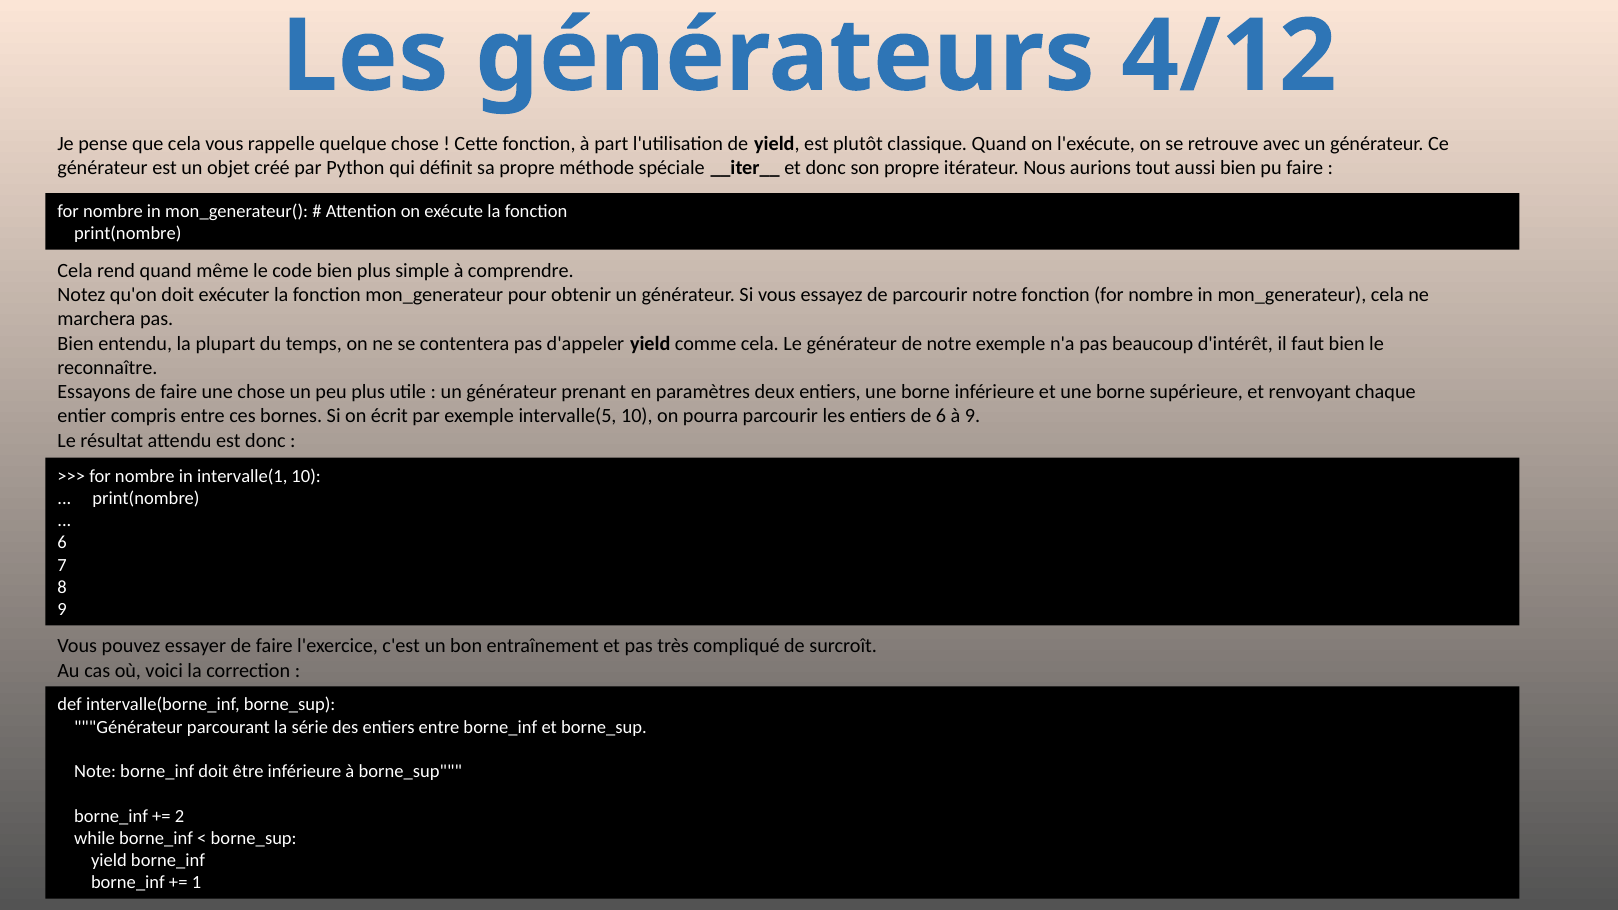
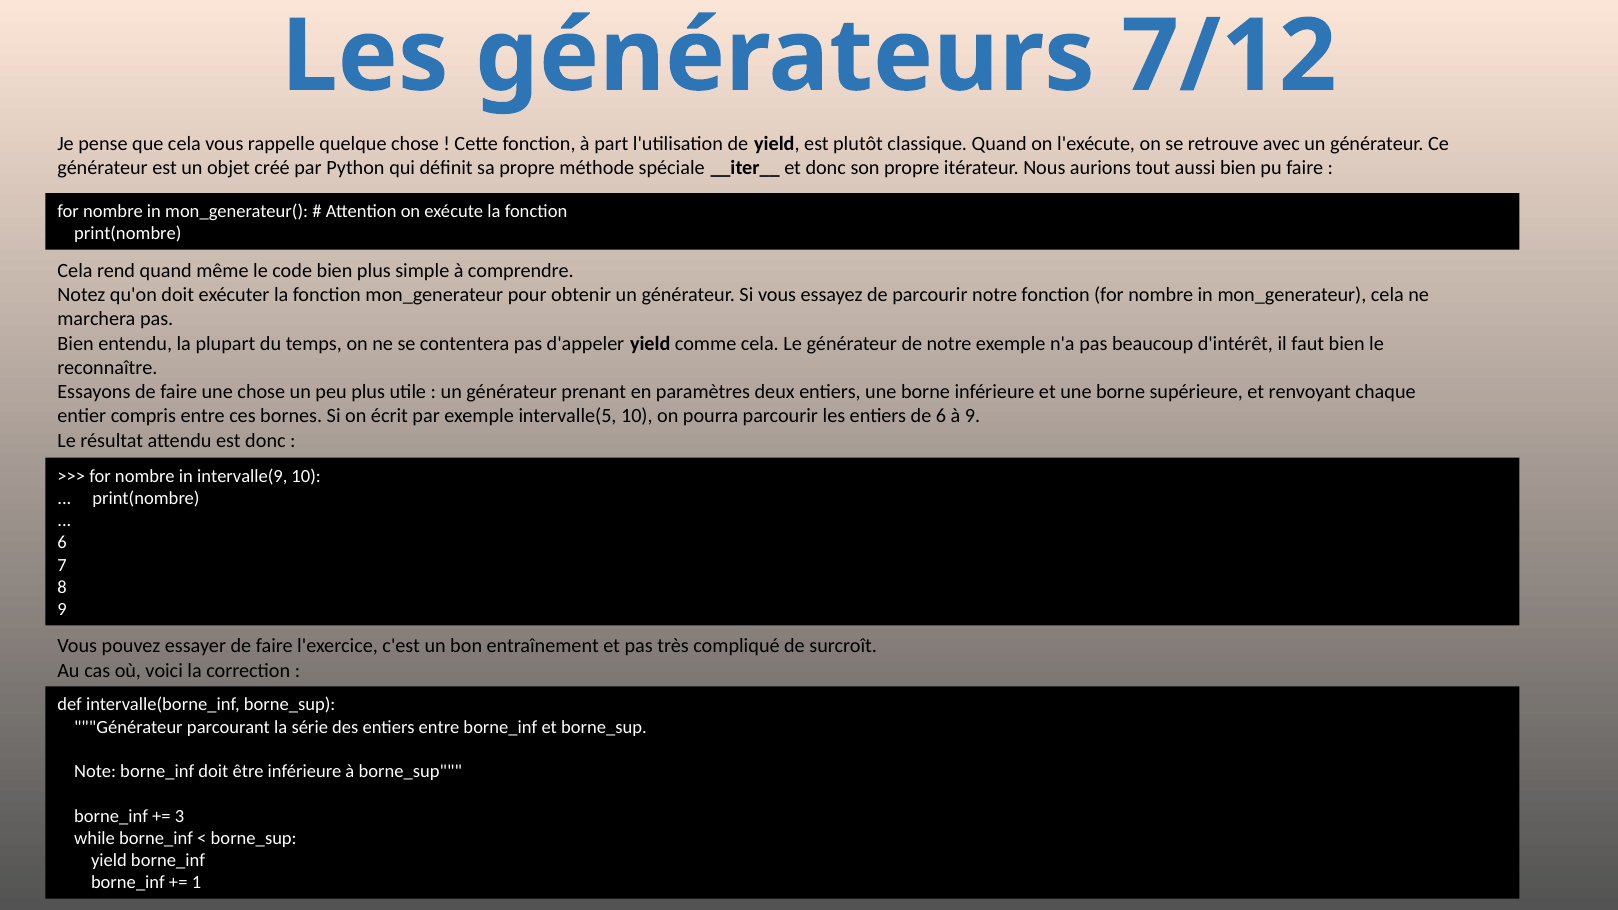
4/12: 4/12 -> 7/12
intervalle(1: intervalle(1 -> intervalle(9
2: 2 -> 3
